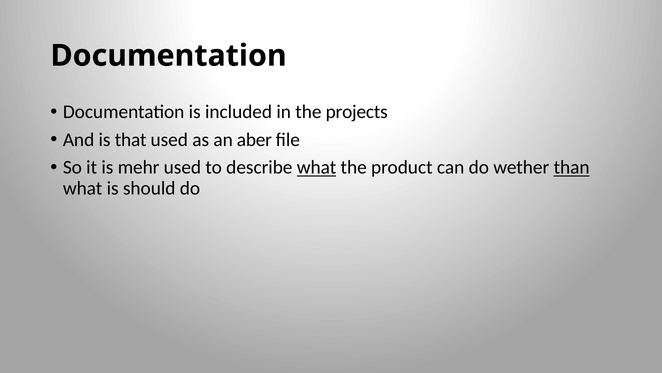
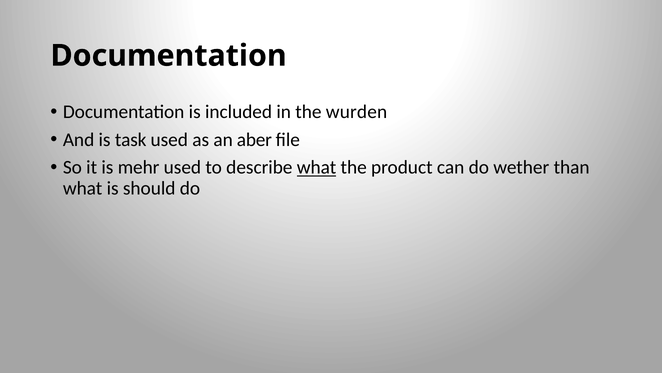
projects: projects -> wurden
that: that -> task
than underline: present -> none
